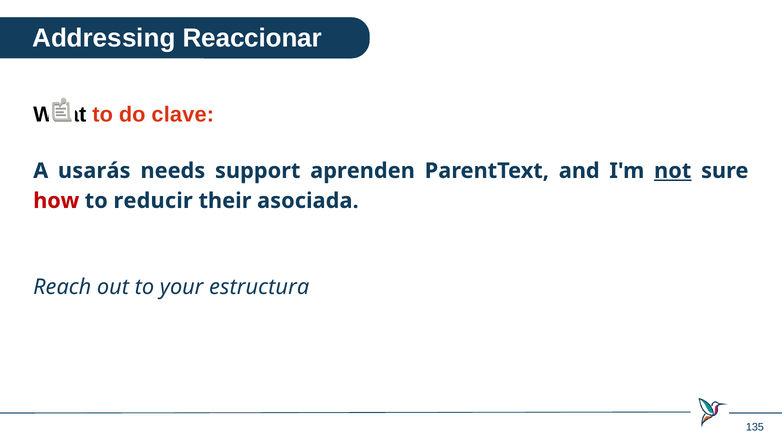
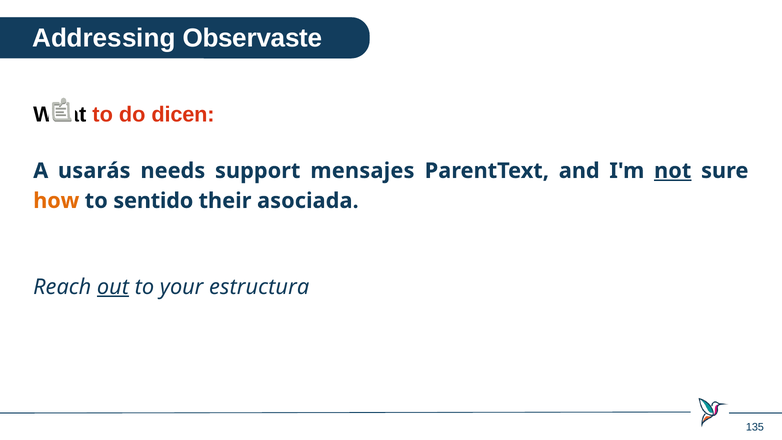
Reaccionar: Reaccionar -> Observaste
clave: clave -> dicen
aprenden: aprenden -> mensajes
how colour: red -> orange
reducir: reducir -> sentido
out underline: none -> present
